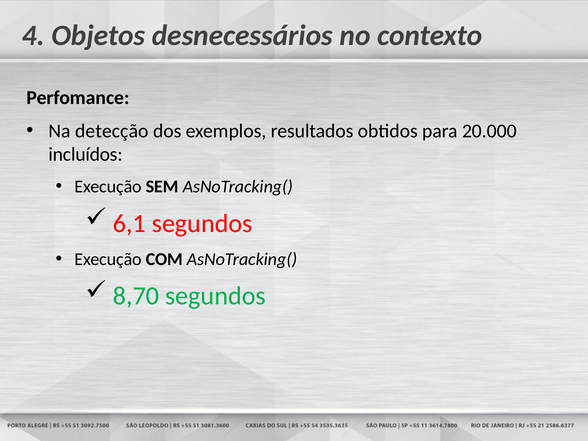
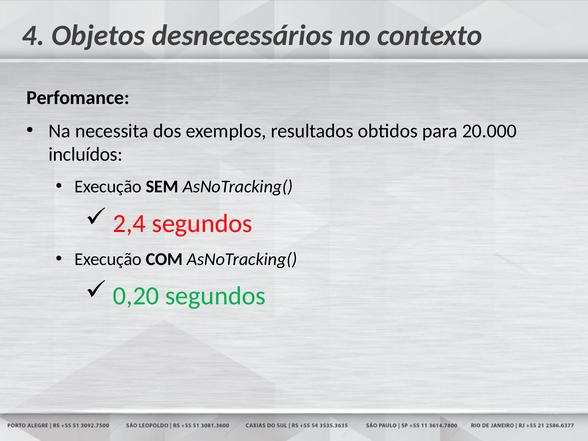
detecção: detecção -> necessita
6,1: 6,1 -> 2,4
8,70: 8,70 -> 0,20
